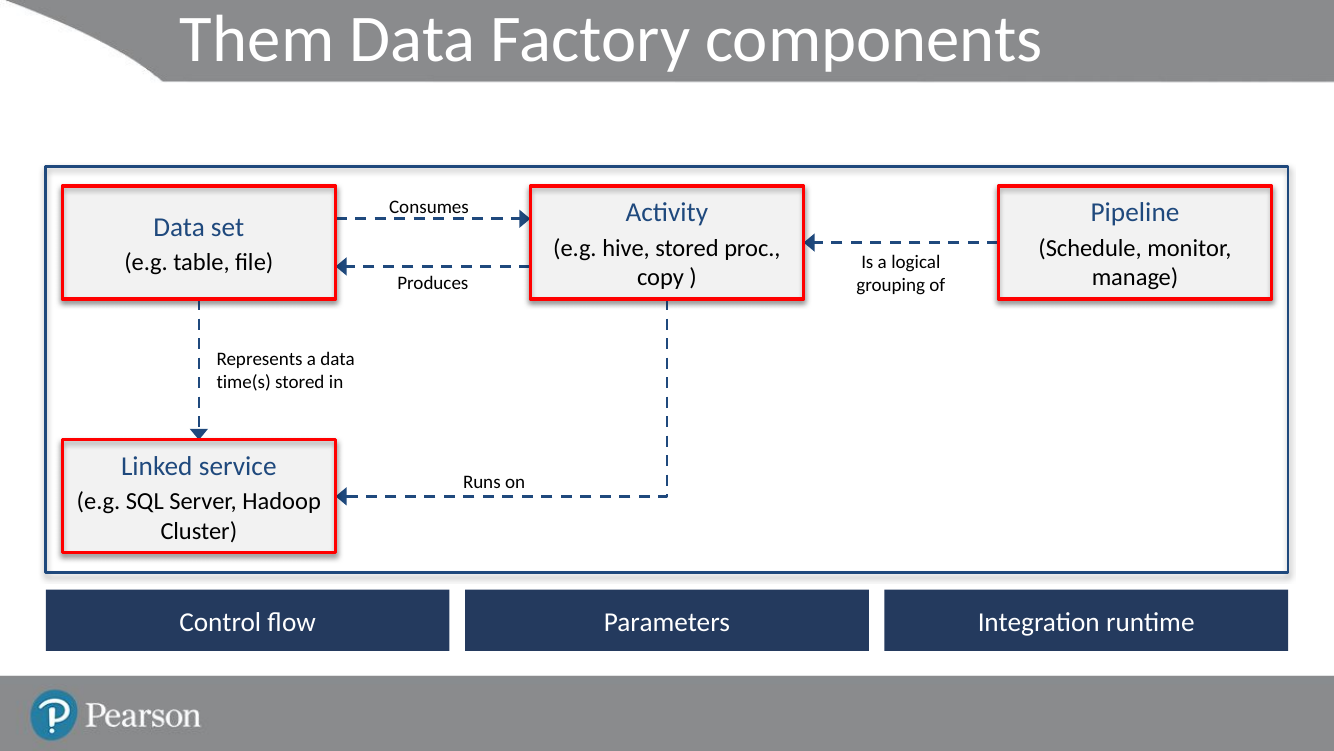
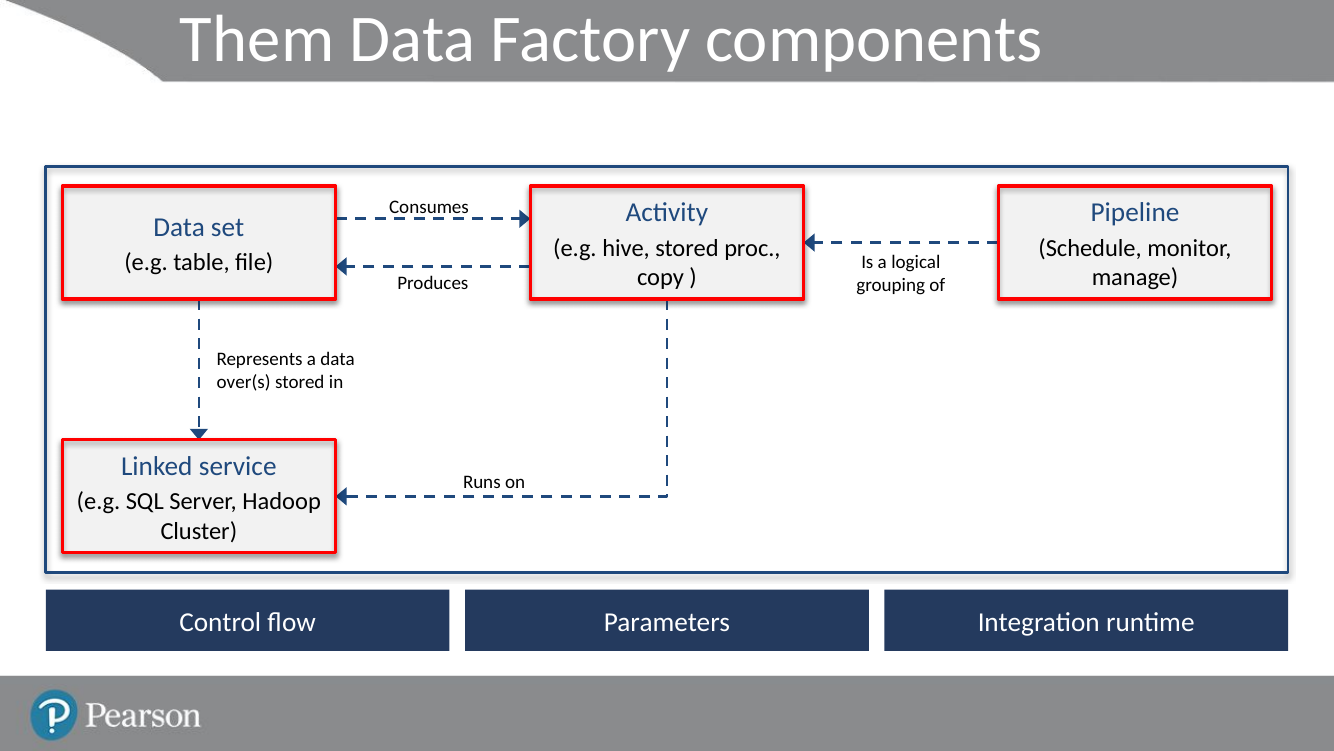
time(s: time(s -> over(s
